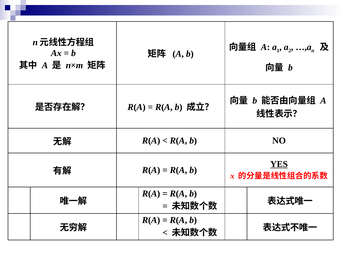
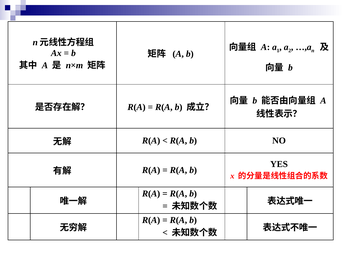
YES underline: present -> none
